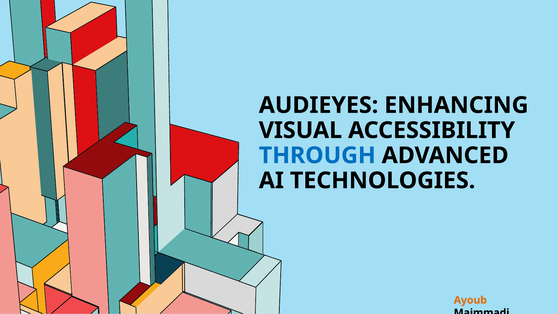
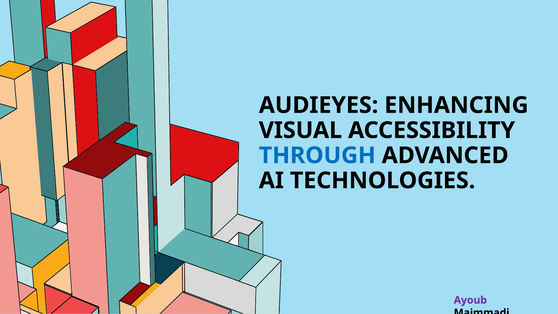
Ayoub colour: orange -> purple
